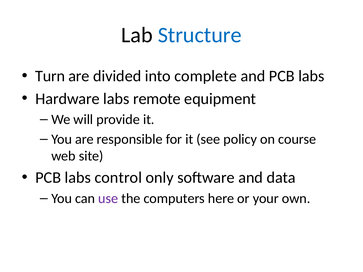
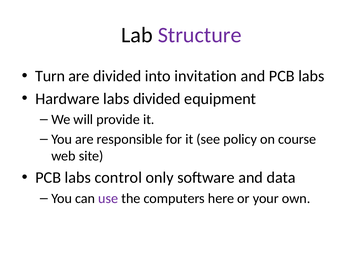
Structure colour: blue -> purple
complete: complete -> invitation
labs remote: remote -> divided
